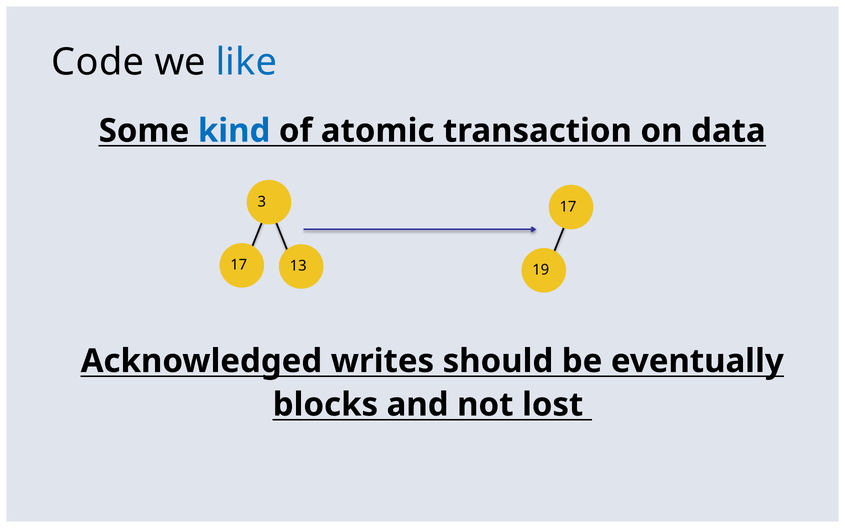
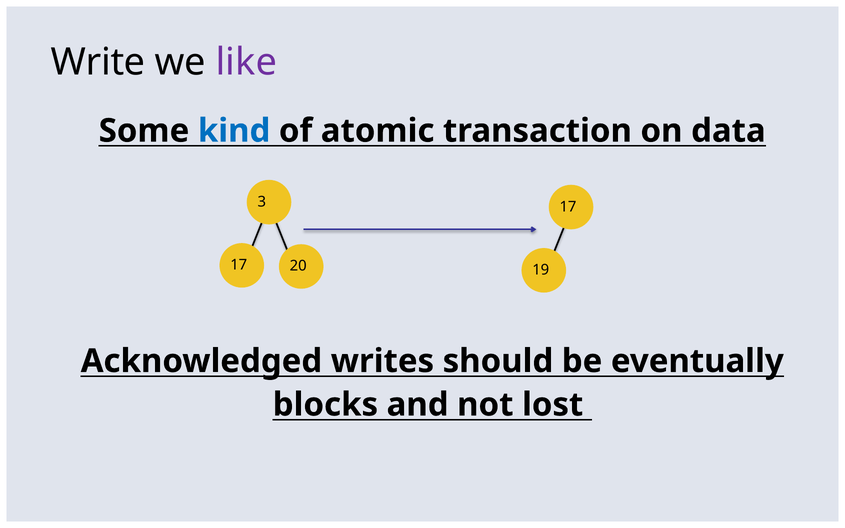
Code: Code -> Write
like colour: blue -> purple
13: 13 -> 20
